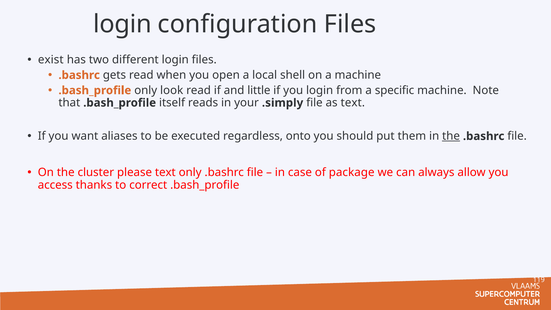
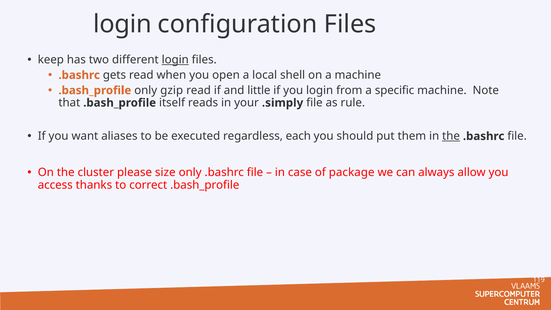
exist: exist -> keep
login at (175, 60) underline: none -> present
look: look -> gzip
as text: text -> rule
onto: onto -> each
please text: text -> size
